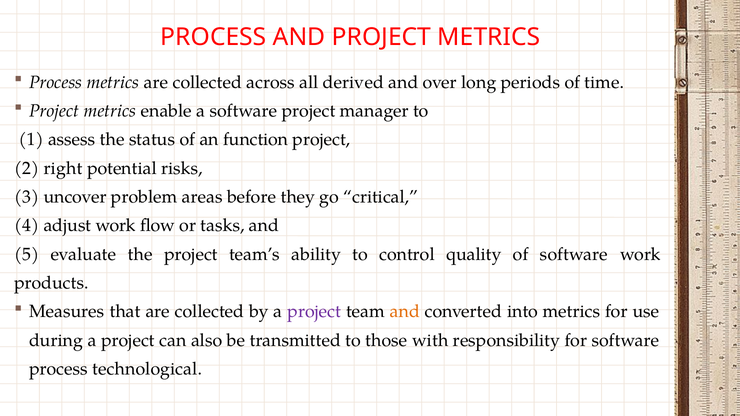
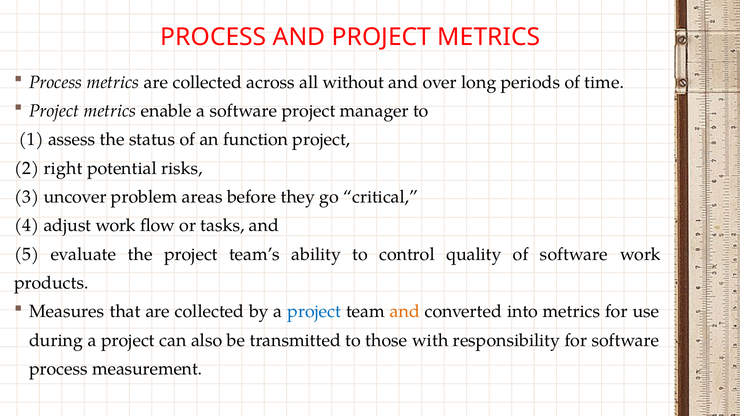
derived: derived -> without
project at (314, 312) colour: purple -> blue
technological: technological -> measurement
